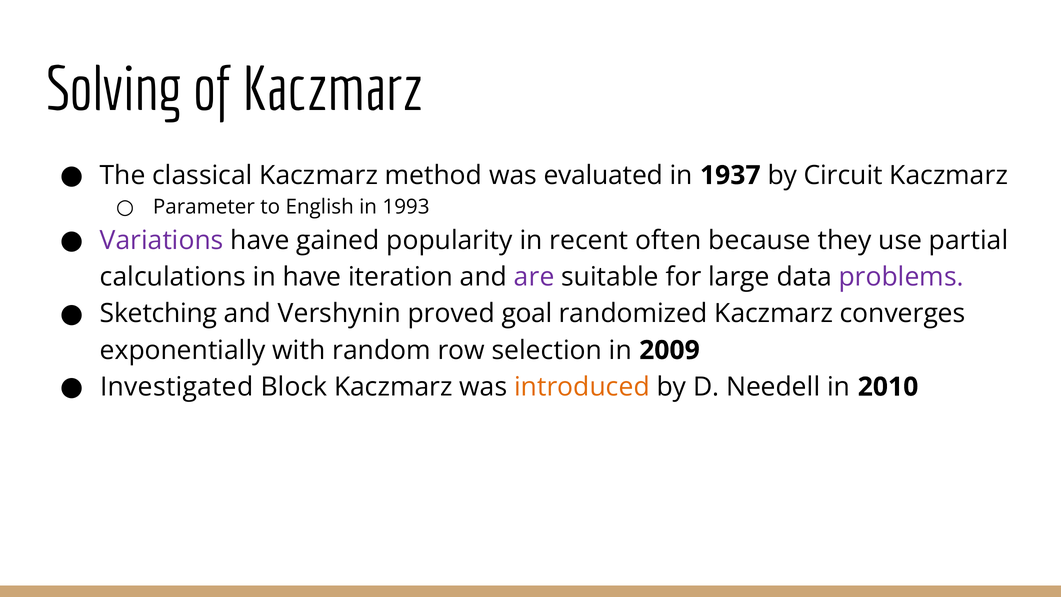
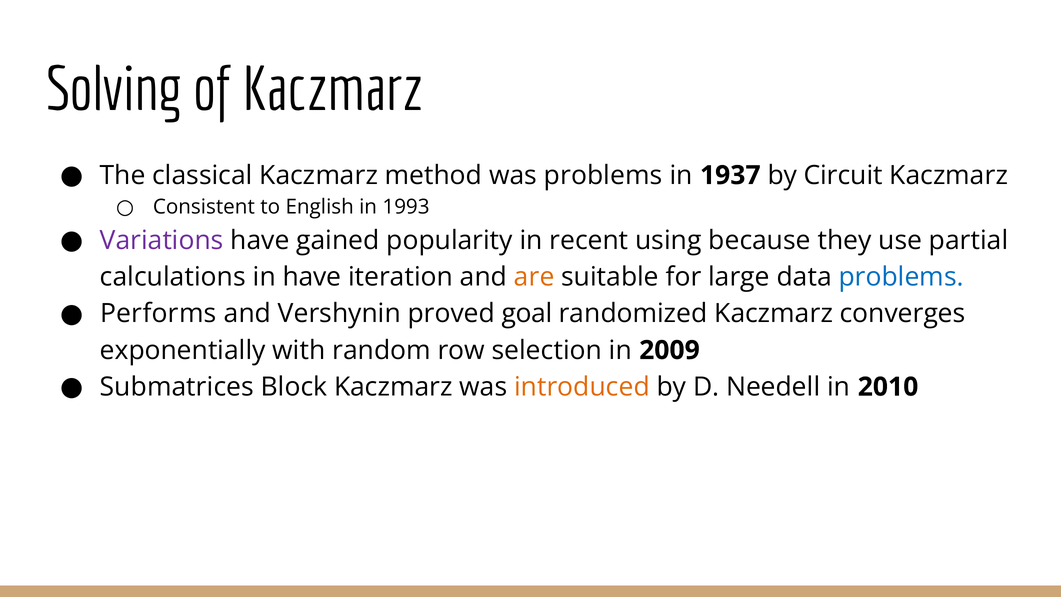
was evaluated: evaluated -> problems
Parameter: Parameter -> Consistent
often: often -> using
are colour: purple -> orange
problems at (901, 277) colour: purple -> blue
Sketching: Sketching -> Performs
Investigated: Investigated -> Submatrices
